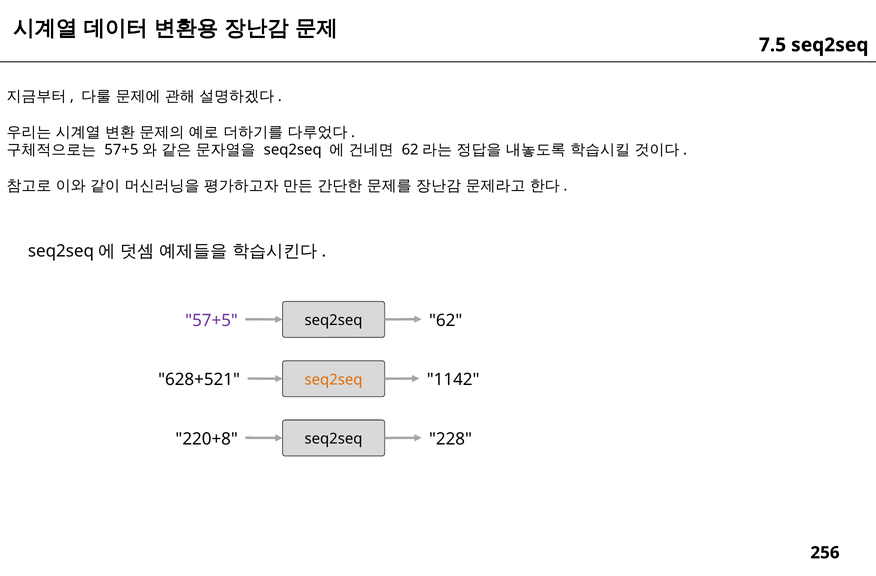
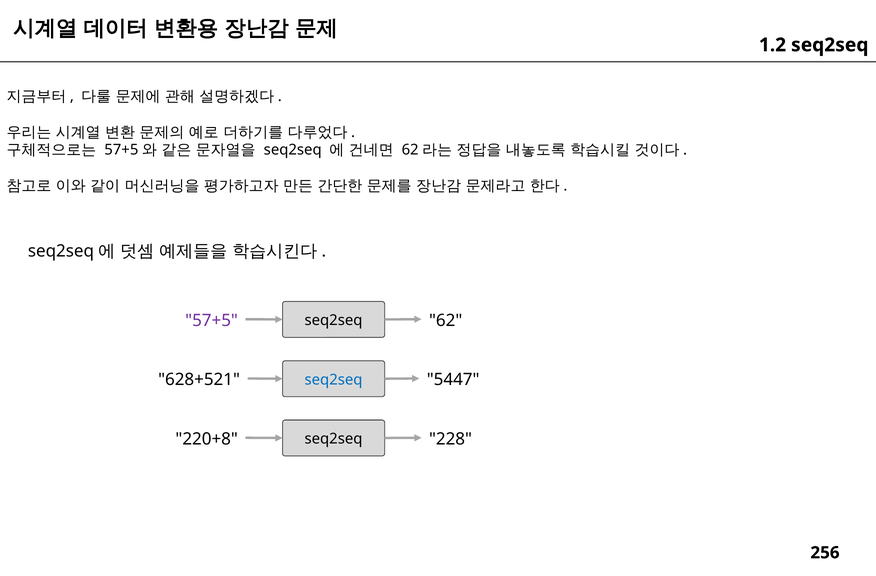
7.5: 7.5 -> 1.2
1142: 1142 -> 5447
seq2seq at (334, 379) colour: orange -> blue
